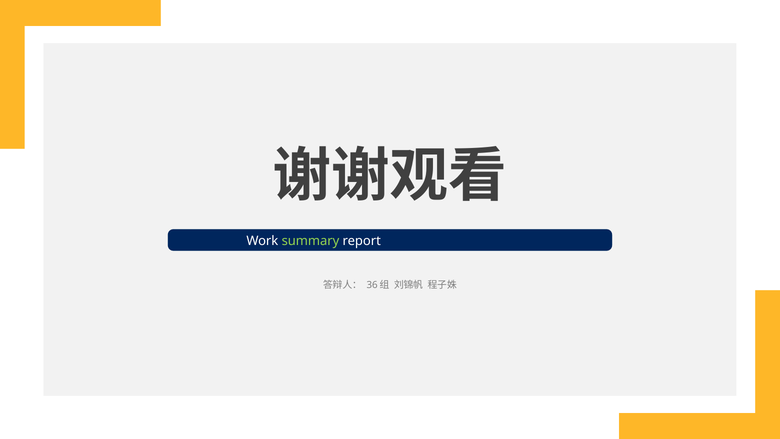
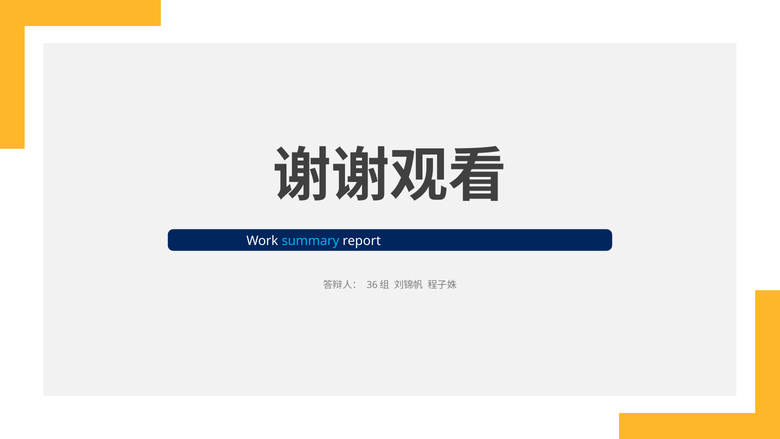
summary colour: light green -> light blue
